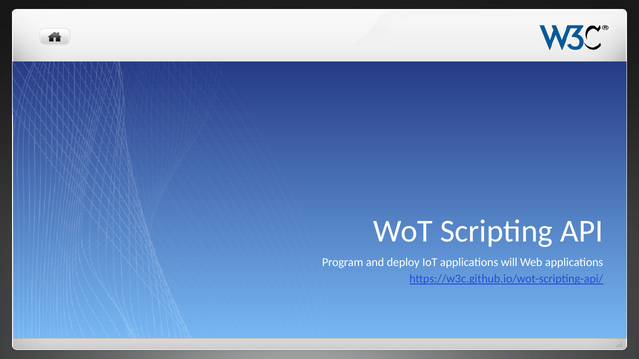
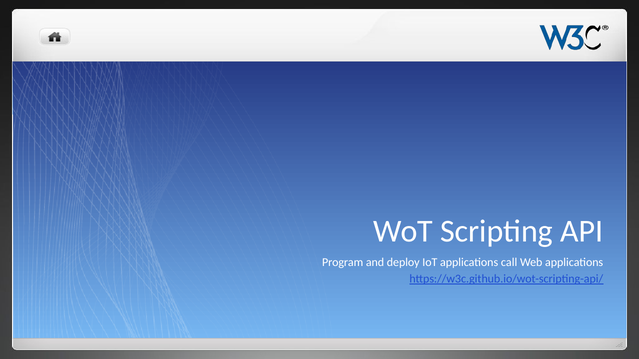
will: will -> call
